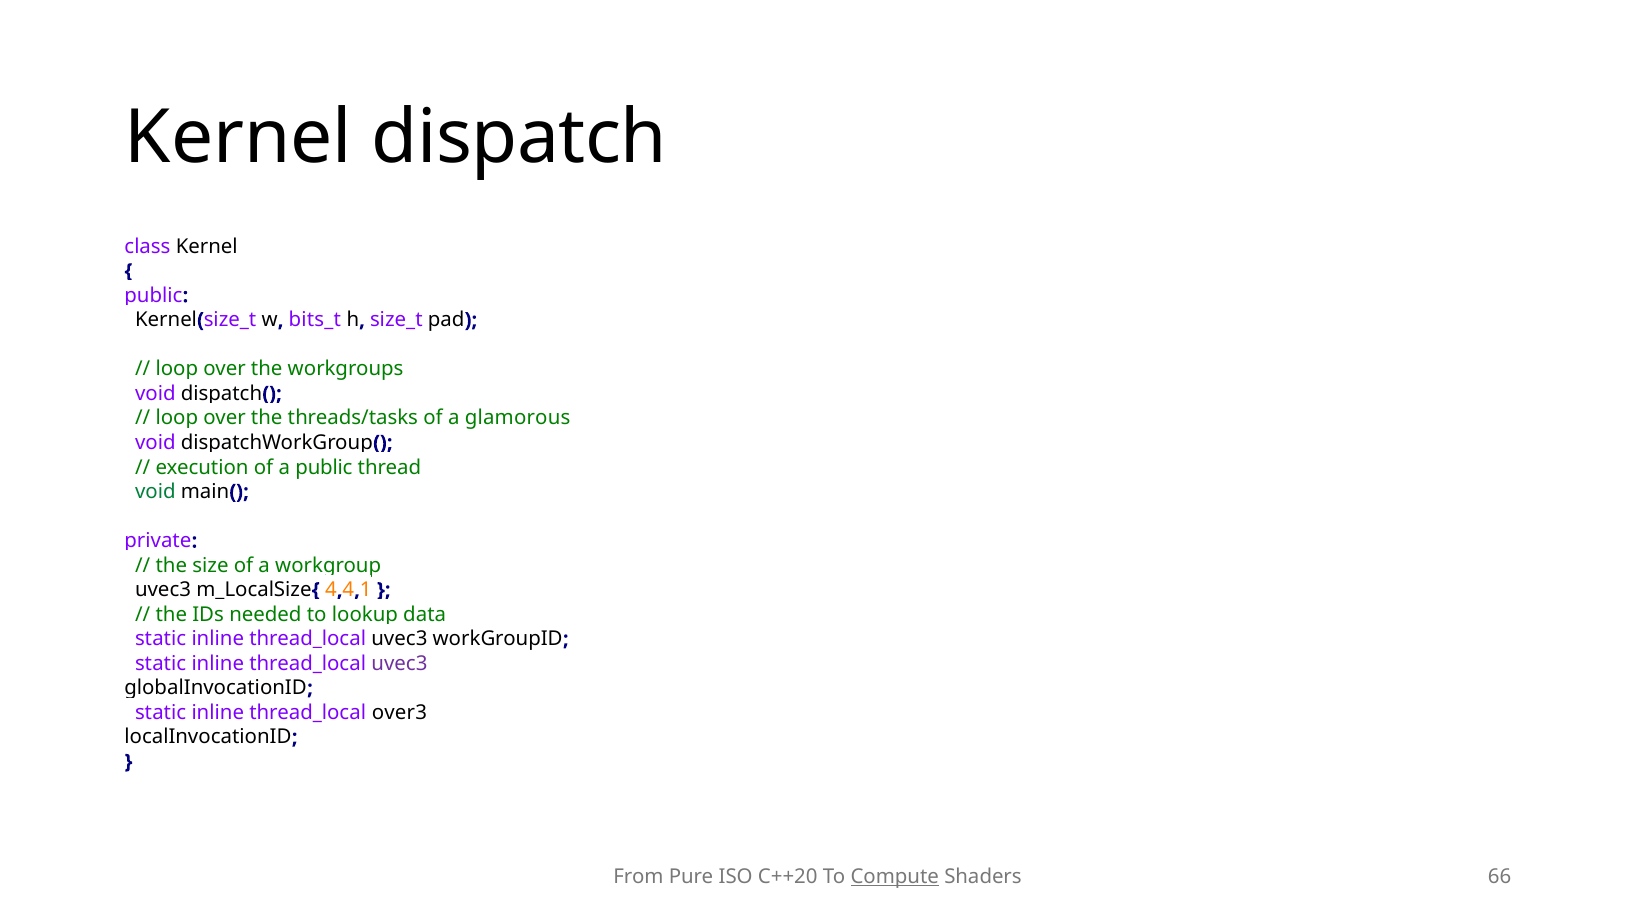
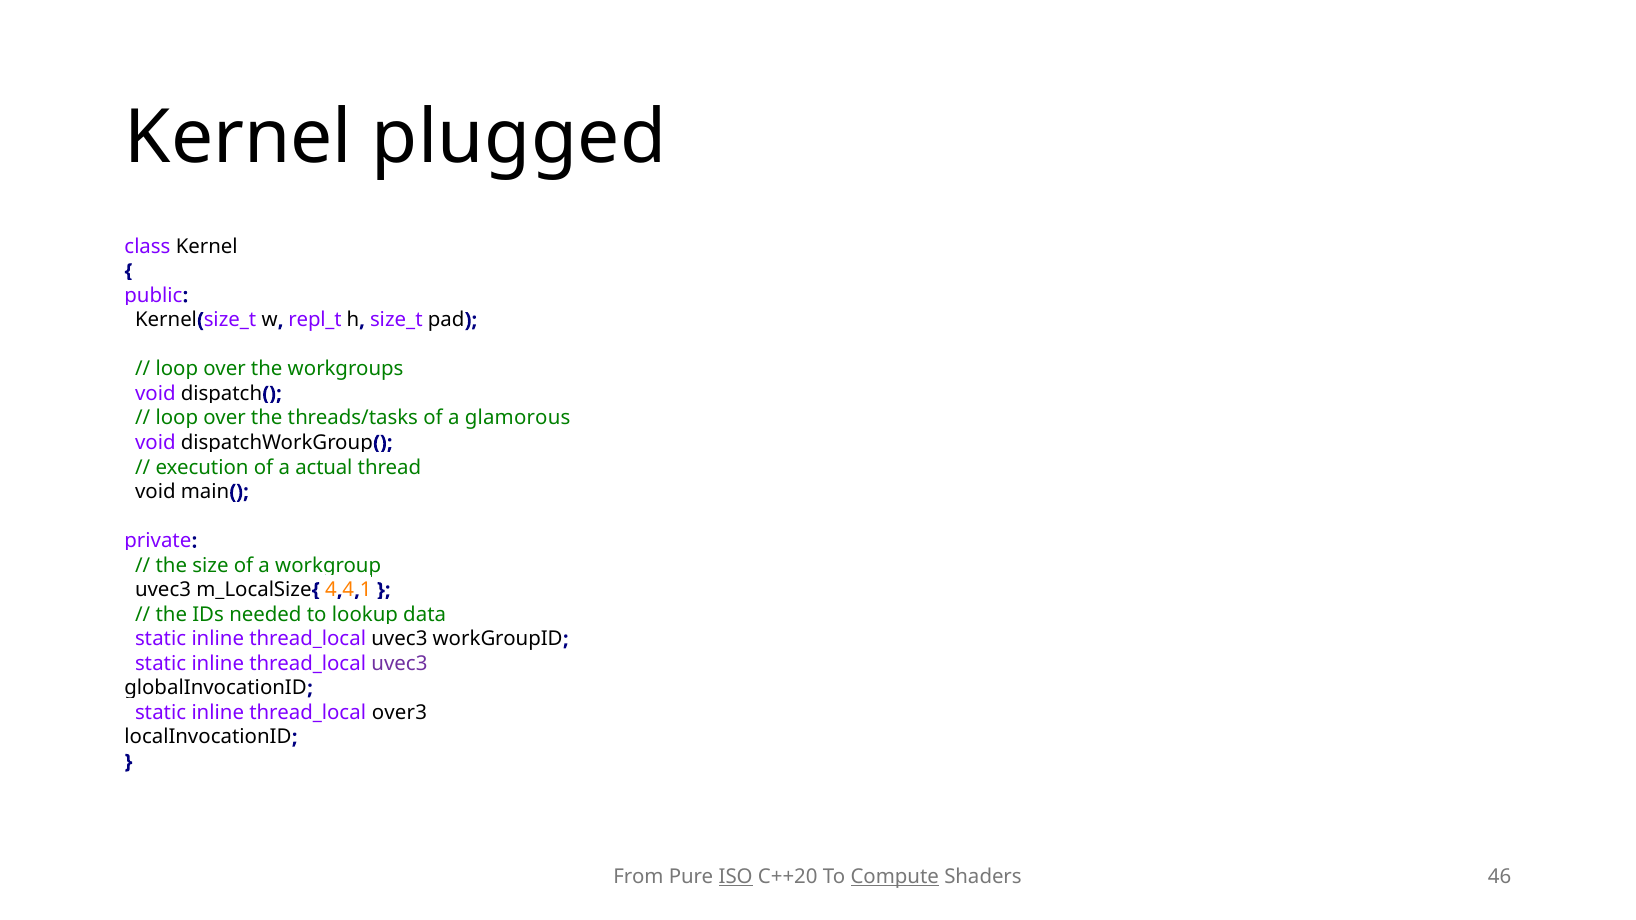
dispatch: dispatch -> plugged
bits_t: bits_t -> repl_t
a public: public -> actual
void at (155, 492) colour: green -> black
ISO underline: none -> present
66: 66 -> 46
